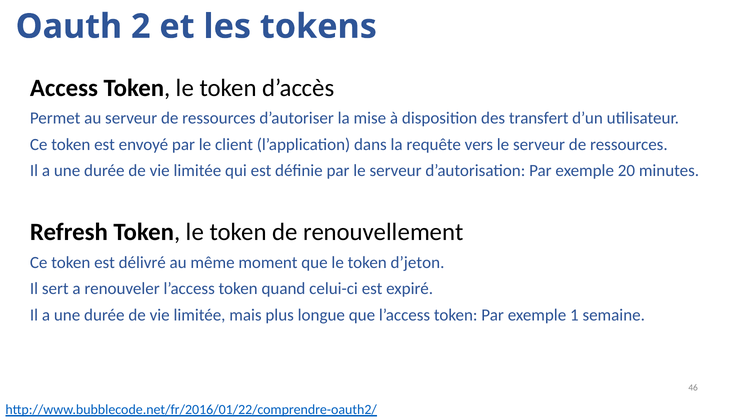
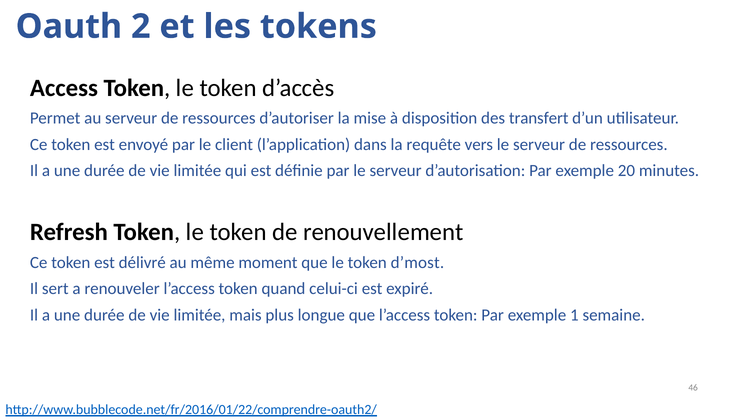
d’jeton: d’jeton -> d’most
